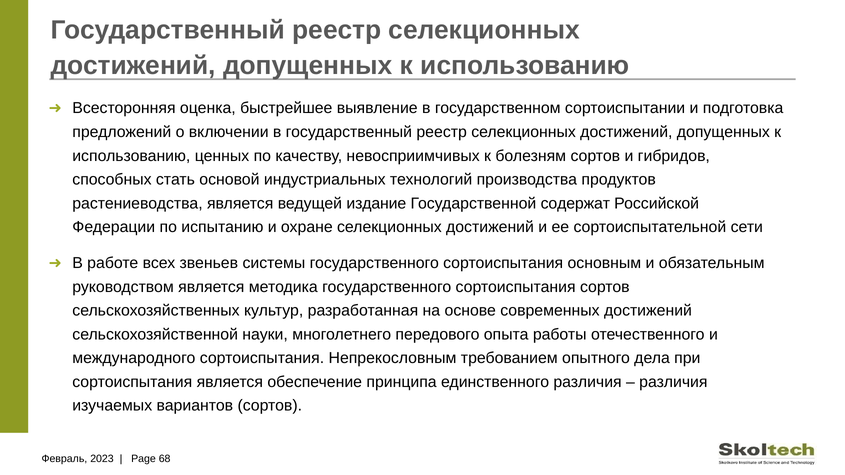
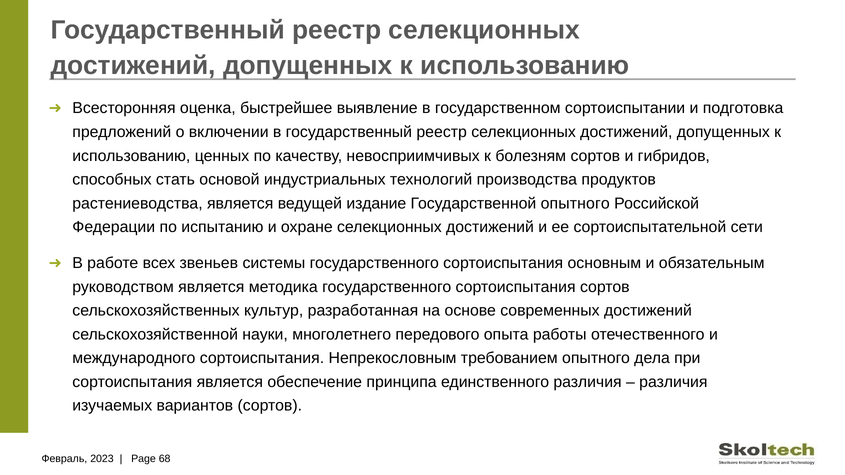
Государственной содержат: содержат -> опытного
